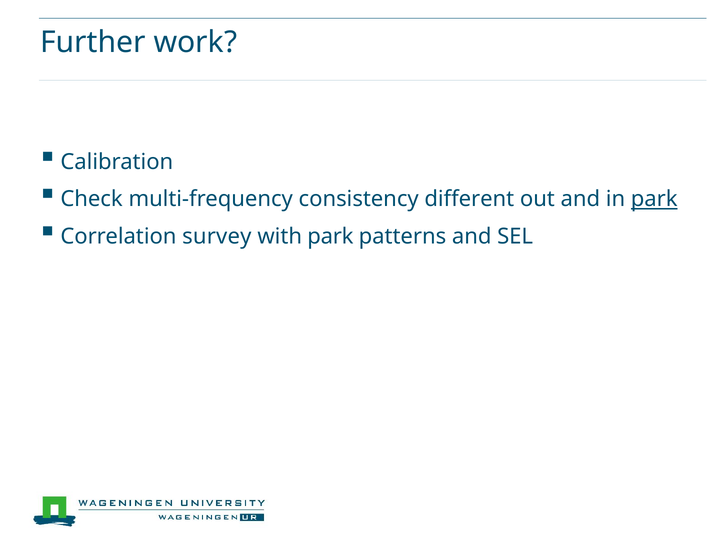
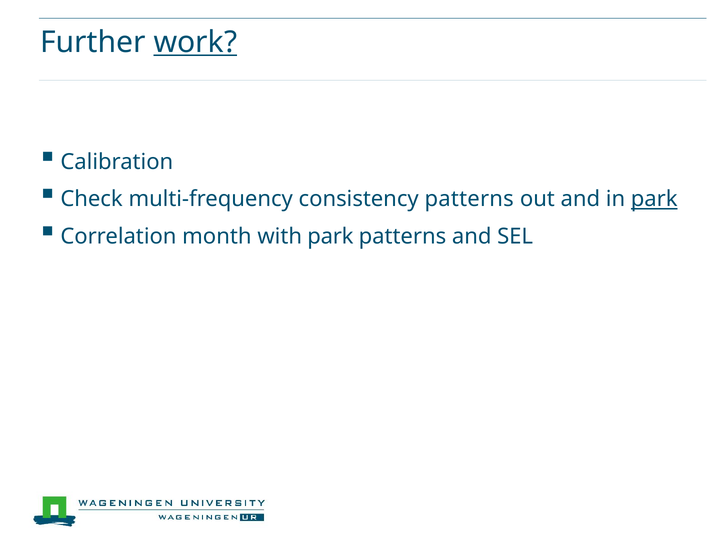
work underline: none -> present
consistency different: different -> patterns
survey: survey -> month
